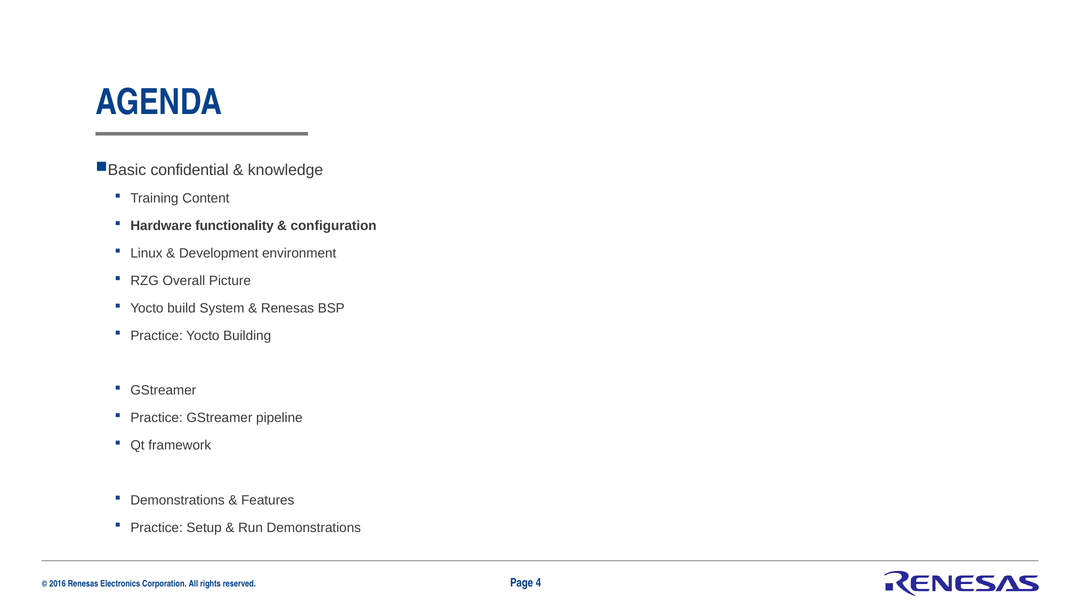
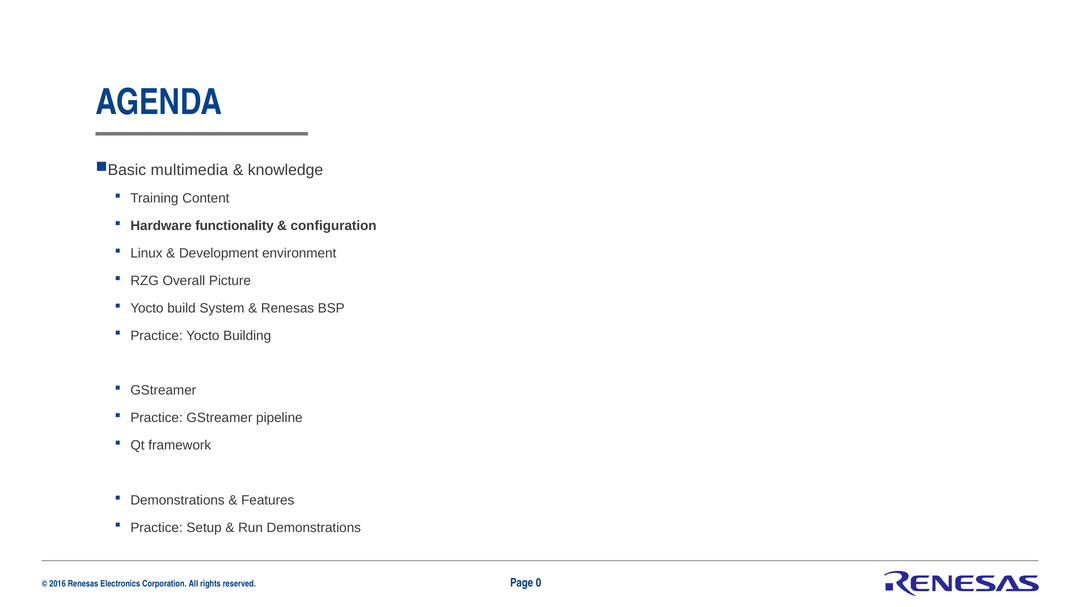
confidential: confidential -> multimedia
4: 4 -> 0
